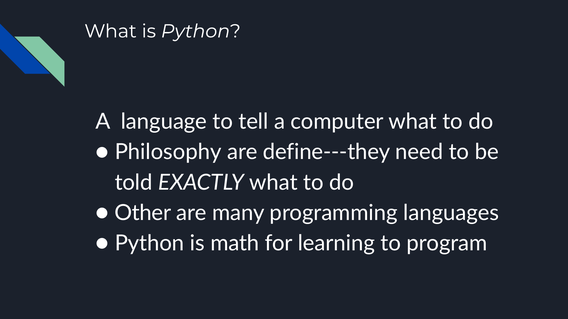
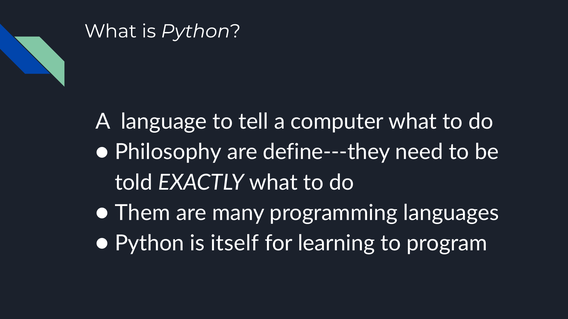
Other: Other -> Them
math: math -> itself
